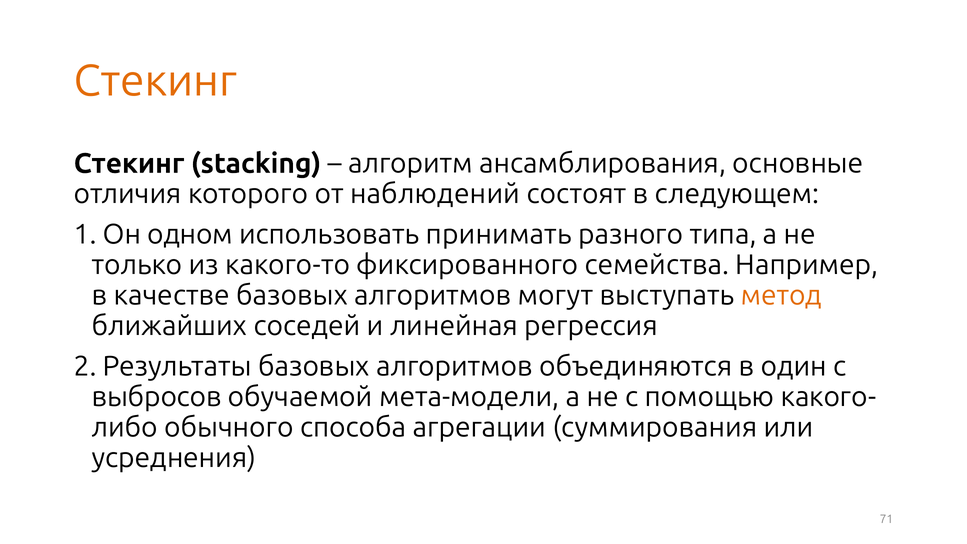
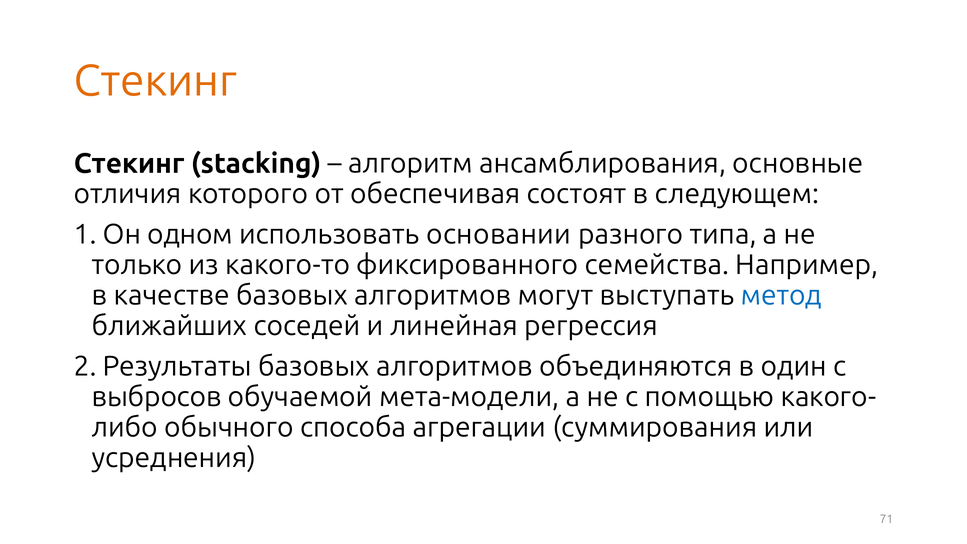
наблюдений: наблюдений -> обеспечивая
принимать: принимать -> основании
метод colour: orange -> blue
